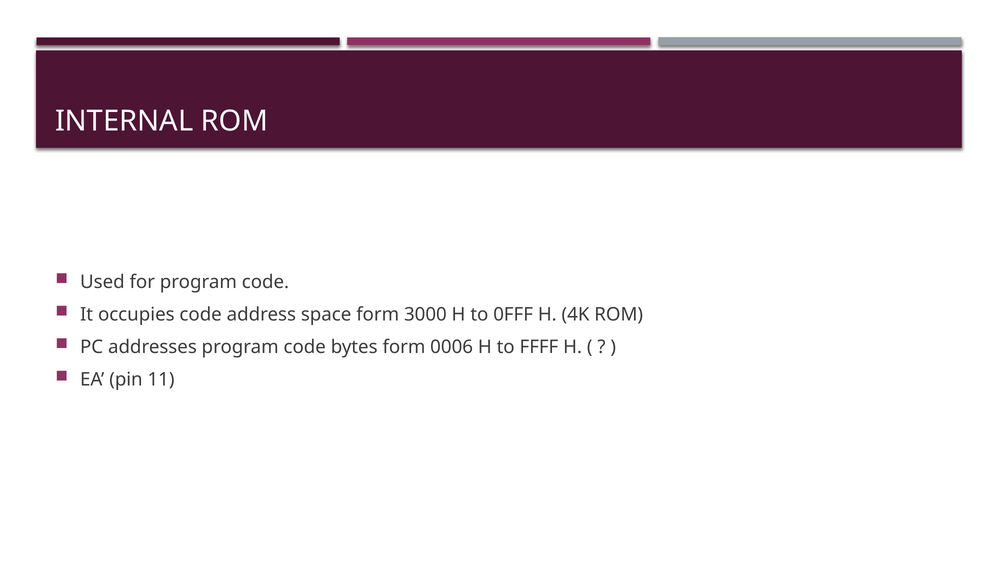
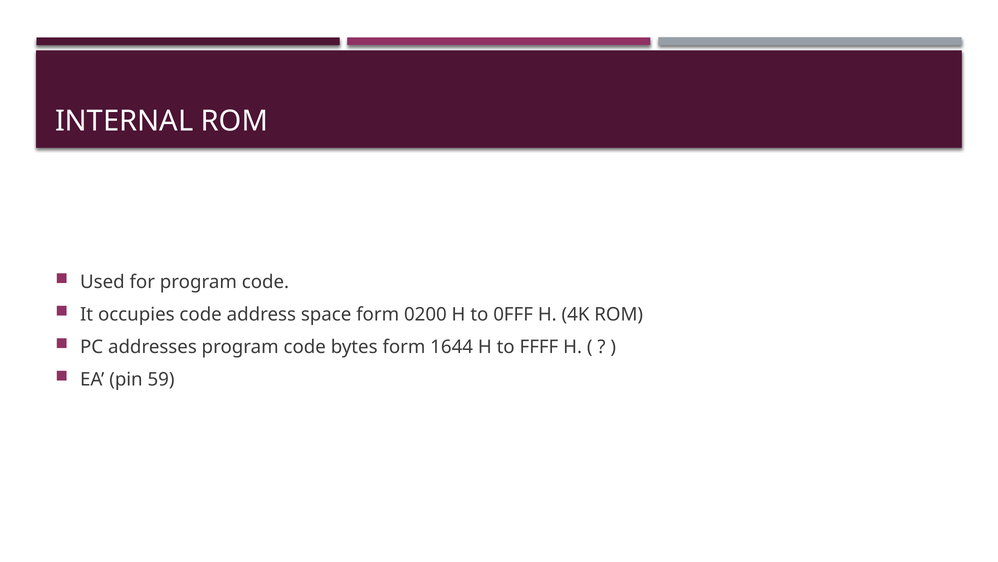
3000: 3000 -> 0200
0006: 0006 -> 1644
11: 11 -> 59
